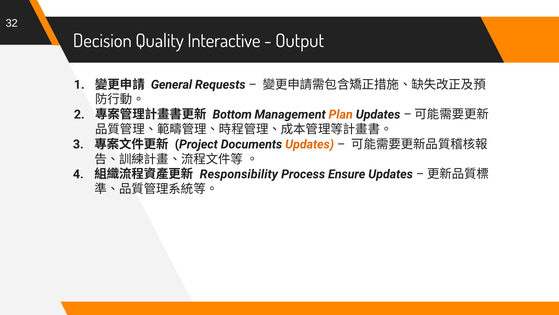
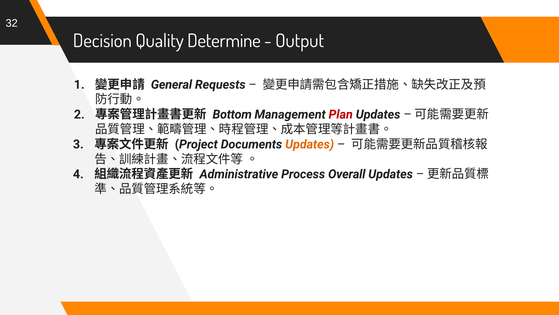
Interactive: Interactive -> Determine
Plan colour: orange -> red
Responsibility: Responsibility -> Administrative
Ensure: Ensure -> Overall
